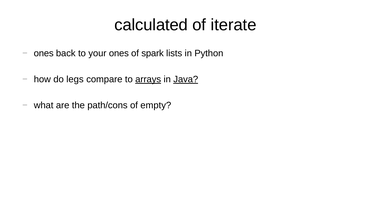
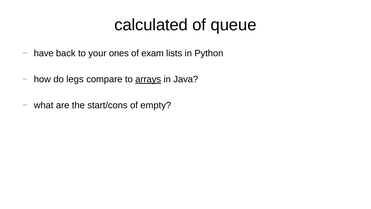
iterate: iterate -> queue
ones at (44, 53): ones -> have
spark: spark -> exam
Java underline: present -> none
path/cons: path/cons -> start/cons
